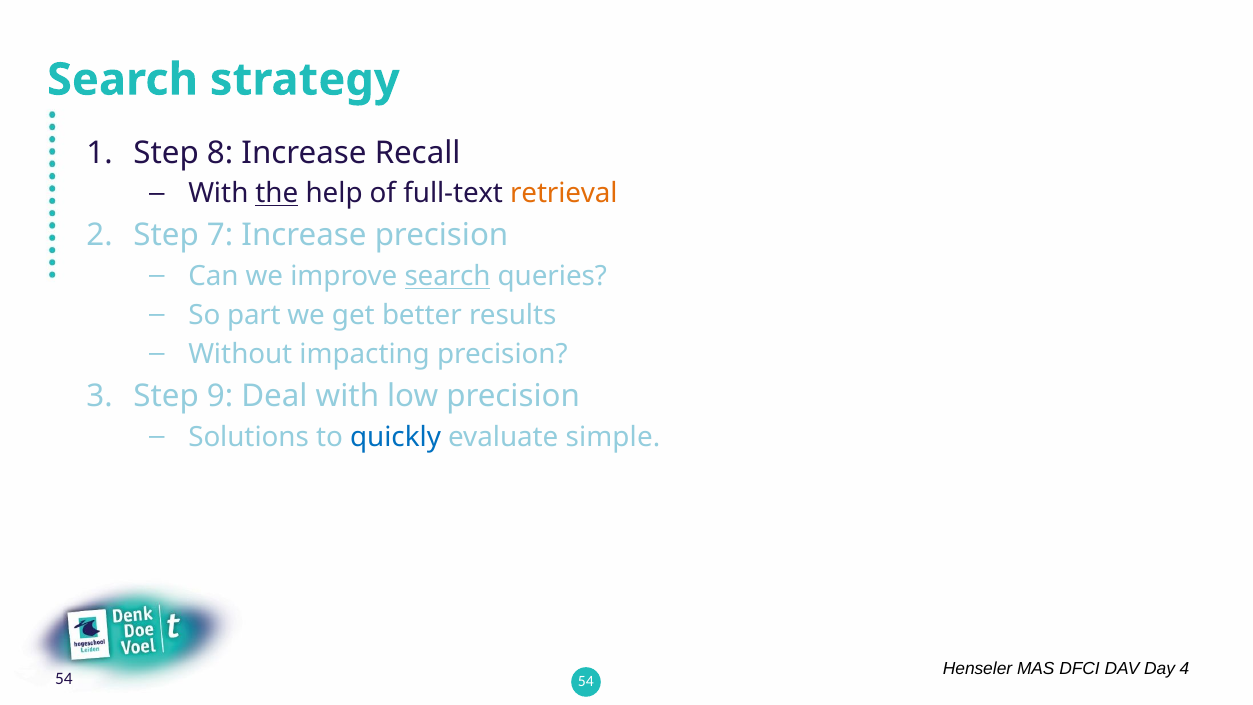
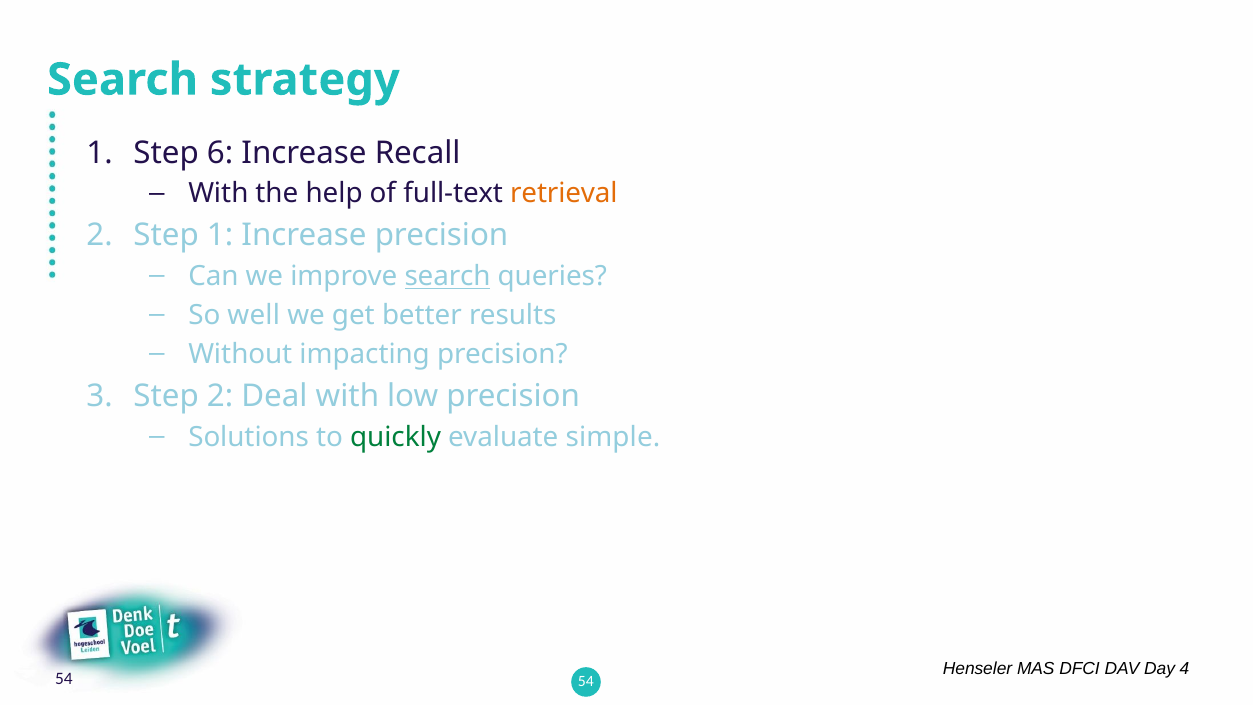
8: 8 -> 6
the underline: present -> none
Step 7: 7 -> 1
part: part -> well
Step 9: 9 -> 2
quickly colour: blue -> green
